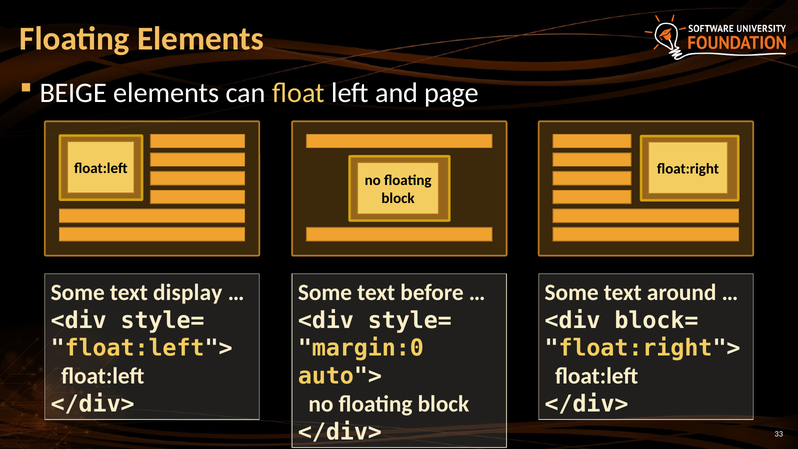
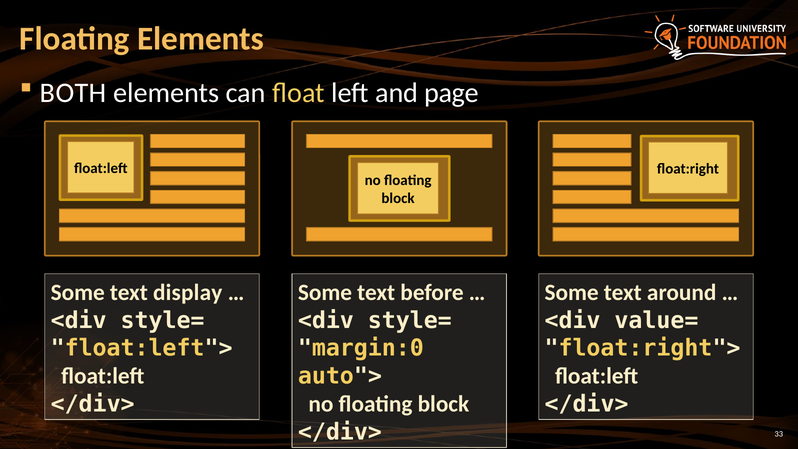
BEIGE: BEIGE -> BOTH
block=: block= -> value=
